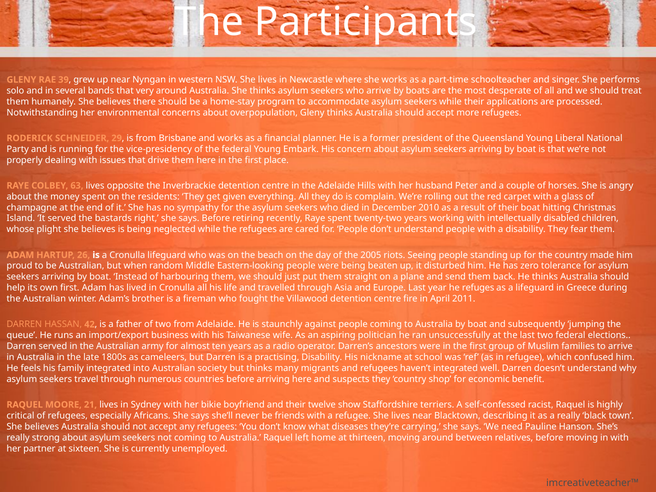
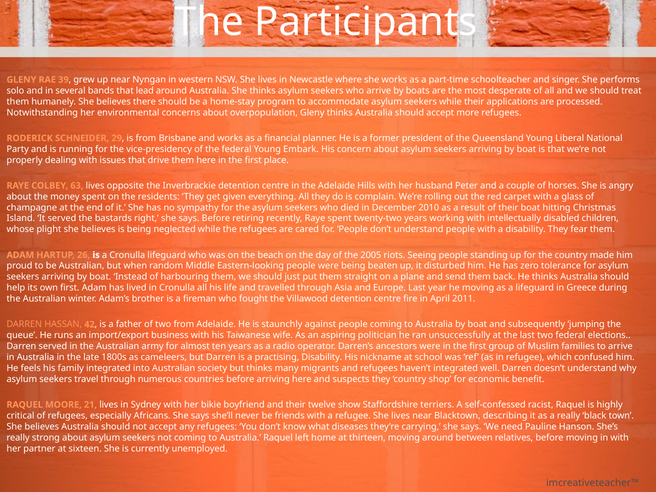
very: very -> lead
he refuges: refuges -> moving
